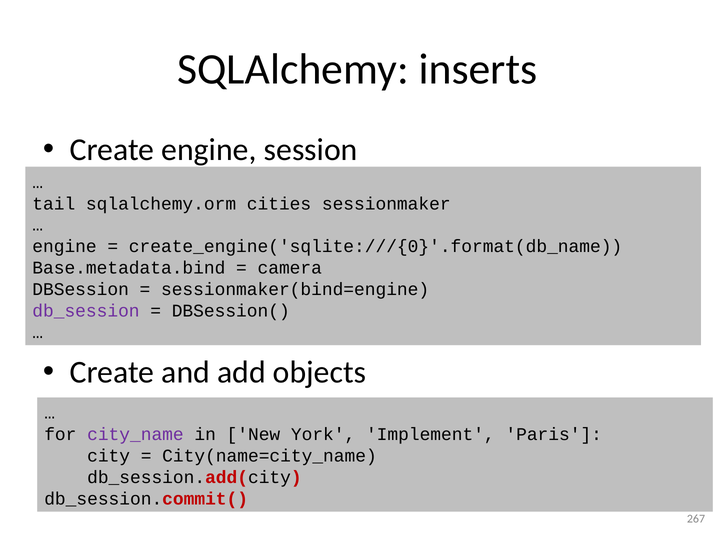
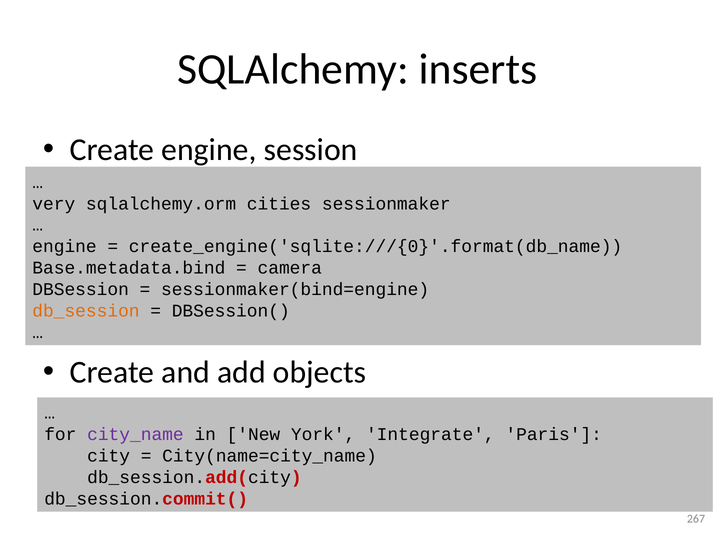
tail: tail -> very
db_session colour: purple -> orange
Implement: Implement -> Integrate
